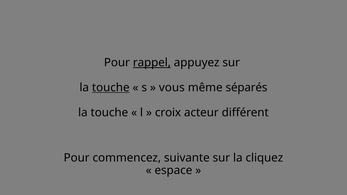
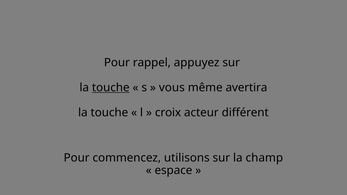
rappel underline: present -> none
séparés: séparés -> avertira
suivante: suivante -> utilisons
cliquez: cliquez -> champ
